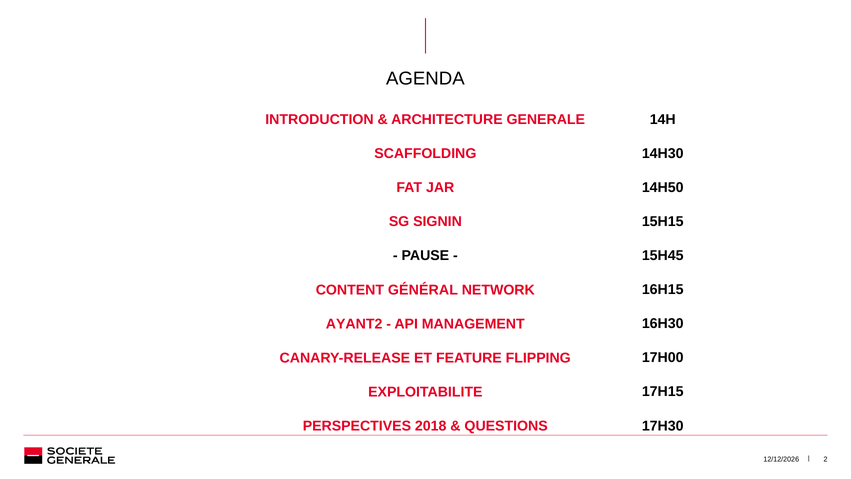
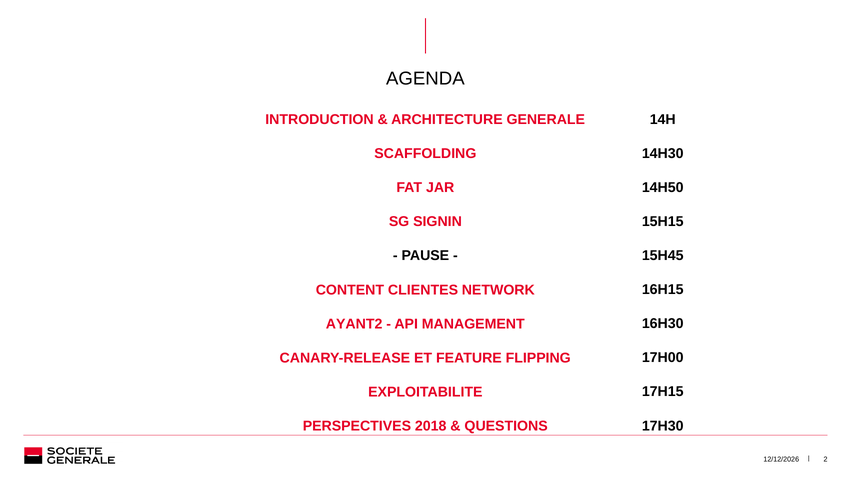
GÉNÉRAL: GÉNÉRAL -> CLIENTES
